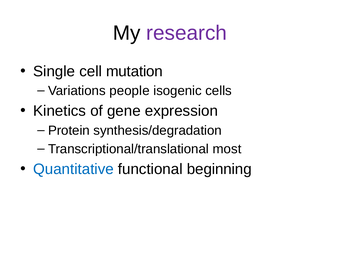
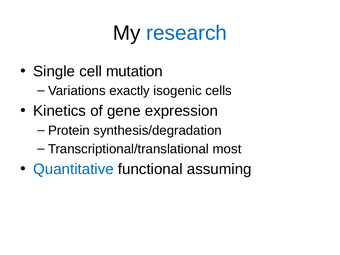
research colour: purple -> blue
people: people -> exactly
beginning: beginning -> assuming
